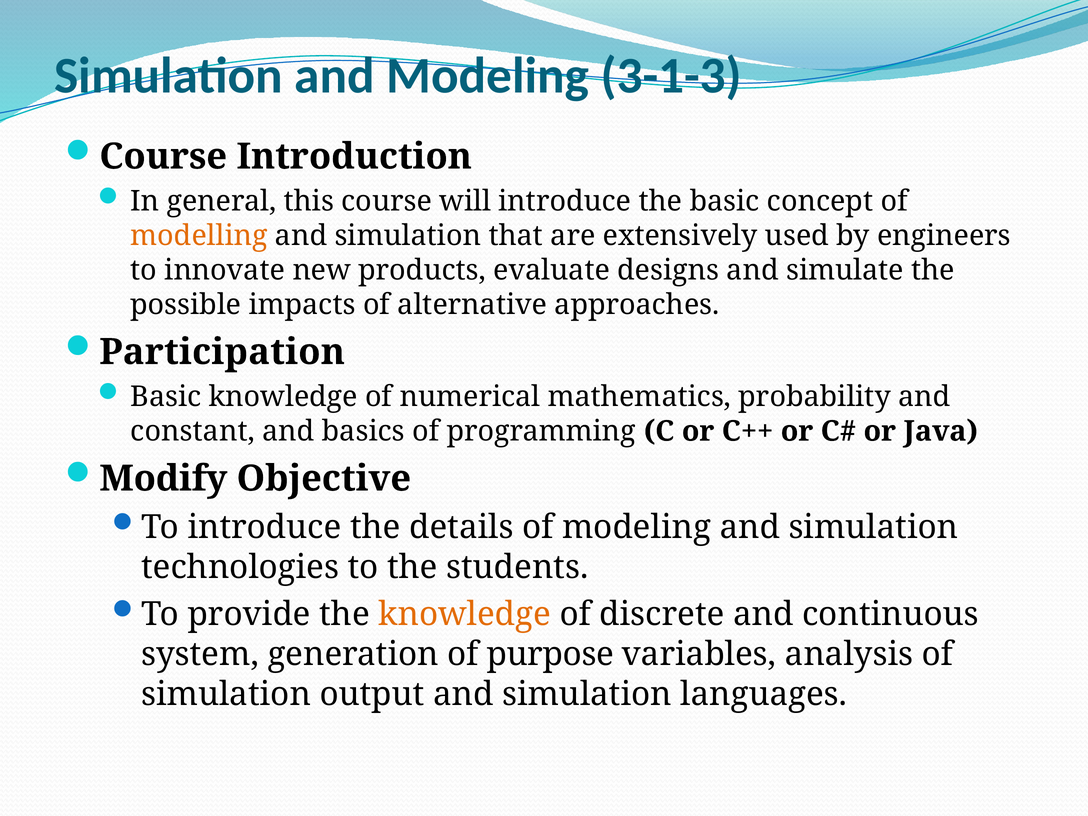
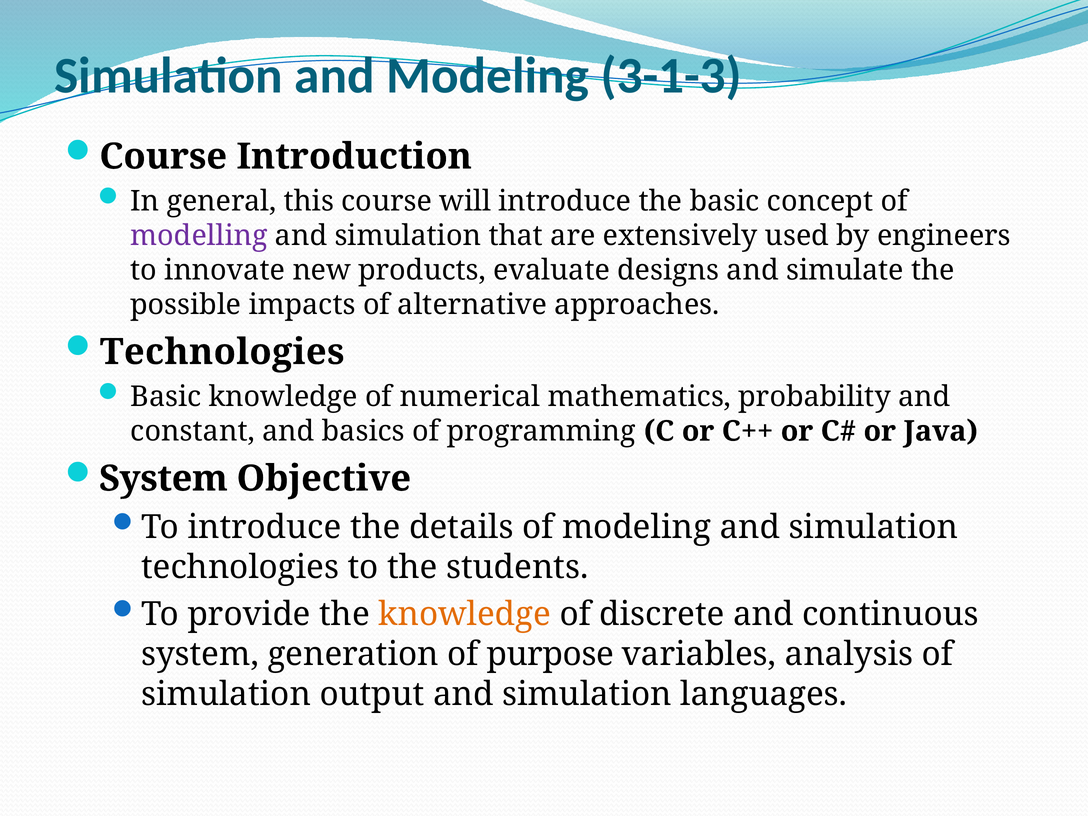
modelling colour: orange -> purple
Participation at (222, 352): Participation -> Technologies
Modify at (163, 479): Modify -> System
